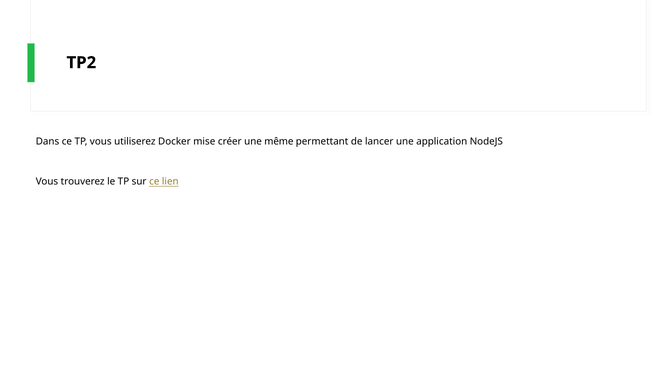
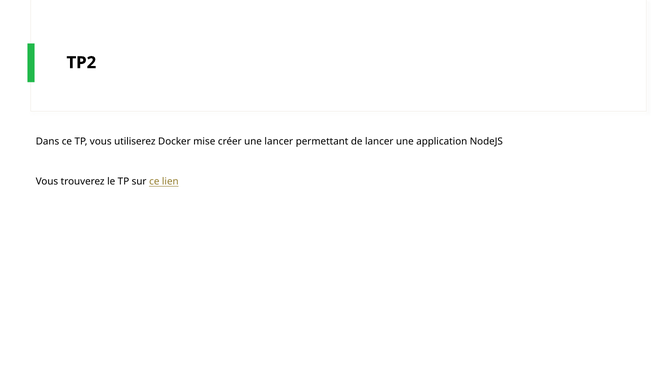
une même: même -> lancer
